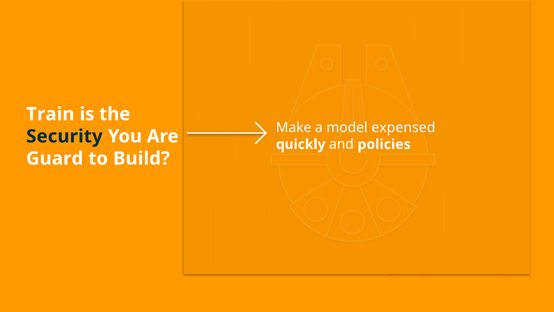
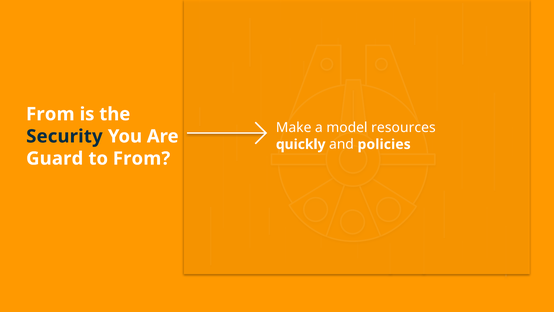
Train at (50, 114): Train -> From
expensed: expensed -> resources
to Build: Build -> From
